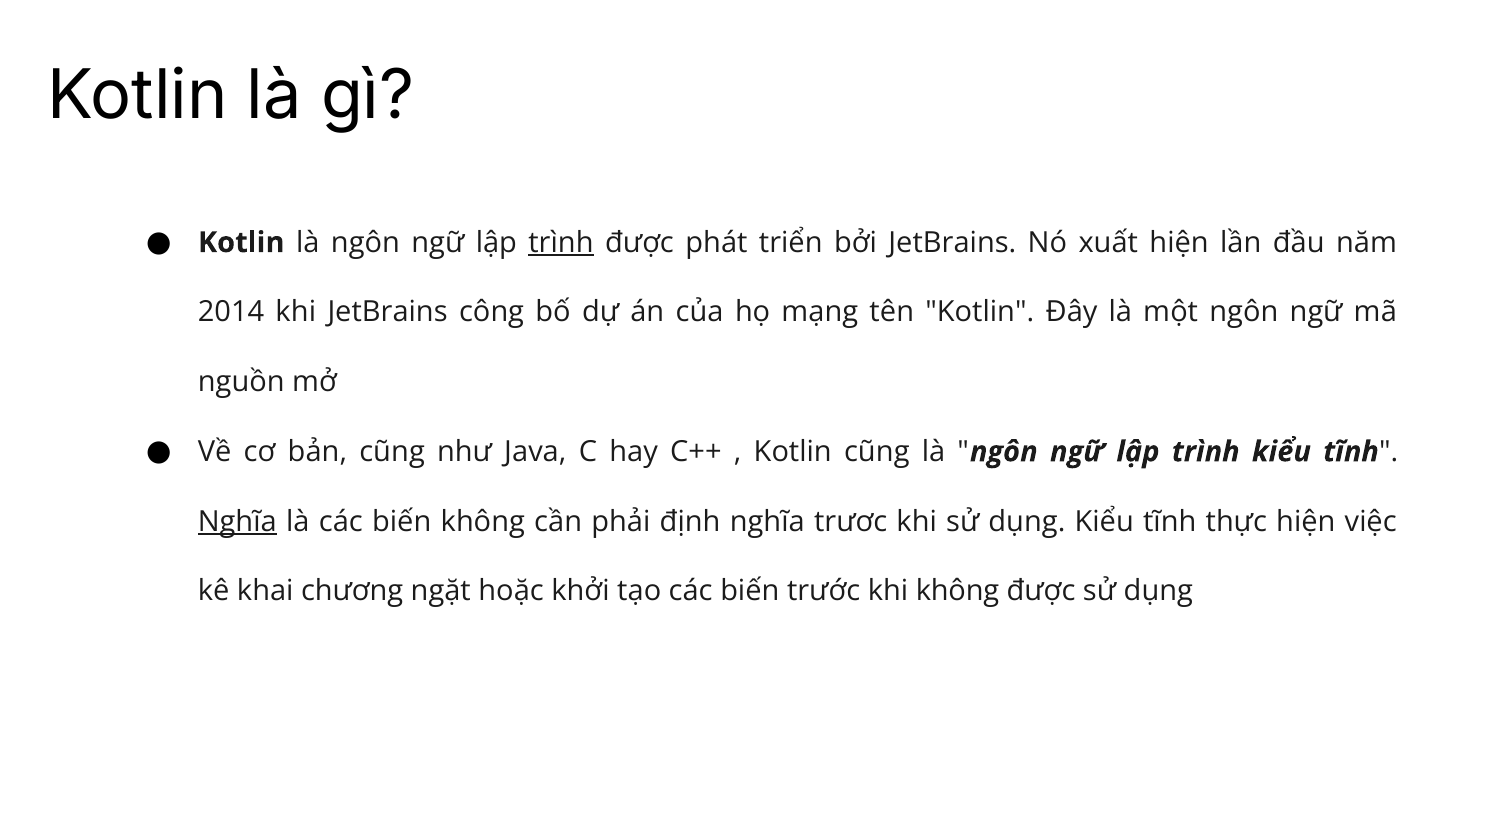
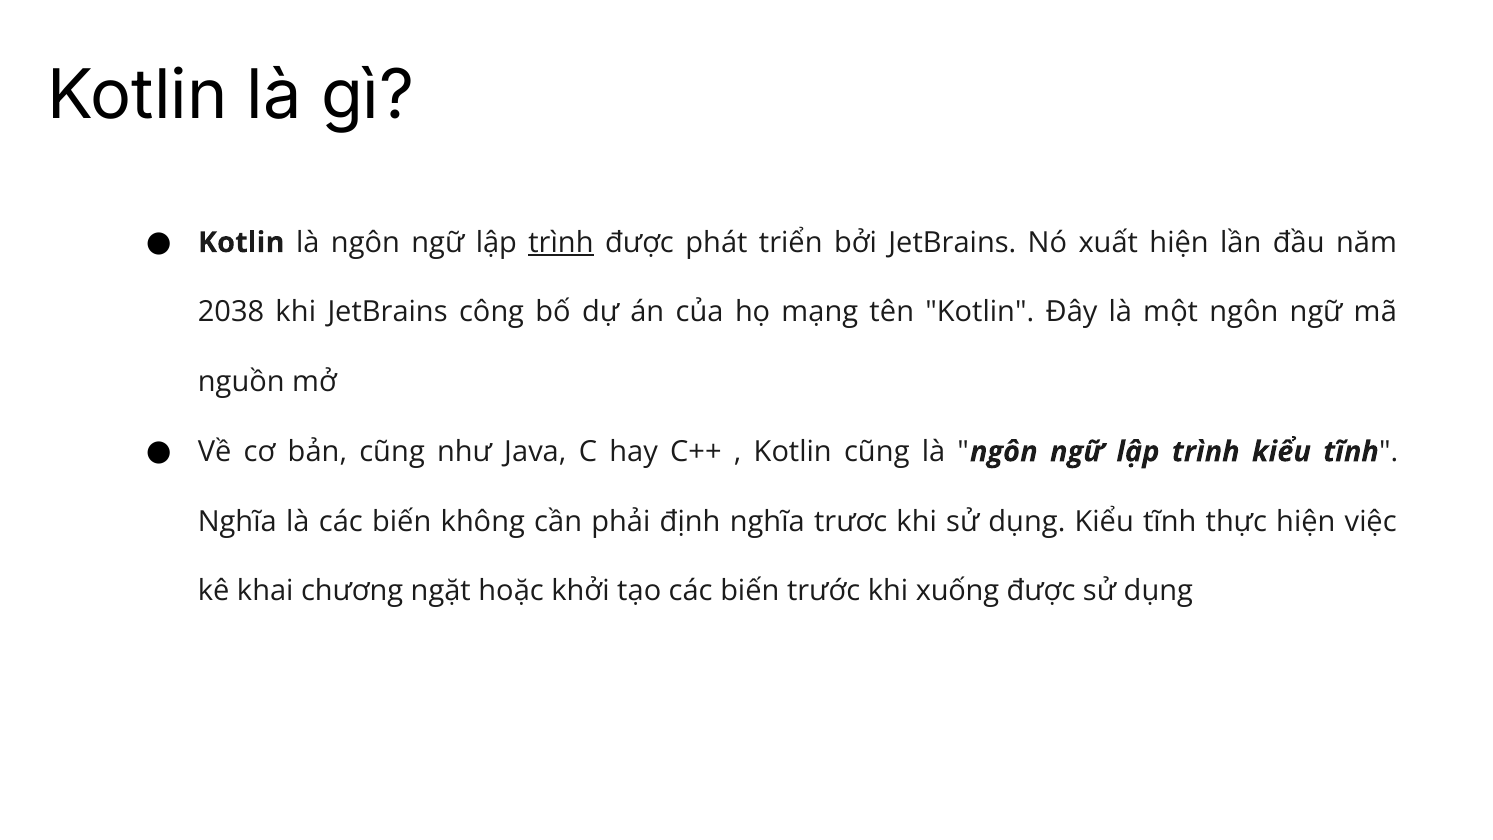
2014: 2014 -> 2038
Nghĩa at (237, 521) underline: present -> none
khi không: không -> xuống
